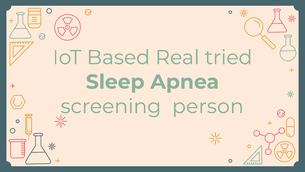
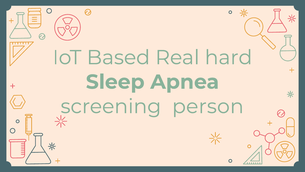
tried: tried -> hard
